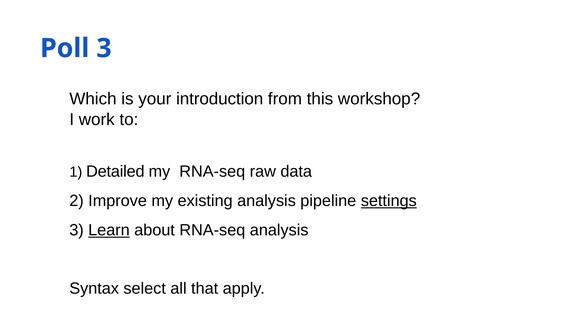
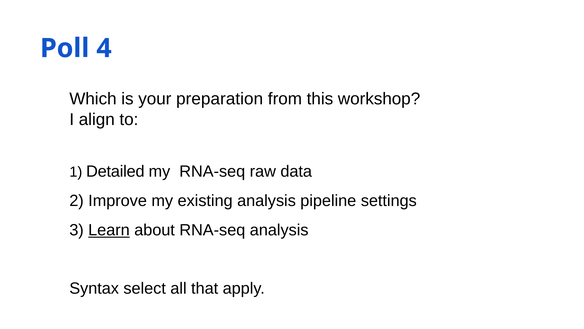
Poll 3: 3 -> 4
introduction: introduction -> preparation
work: work -> align
settings underline: present -> none
